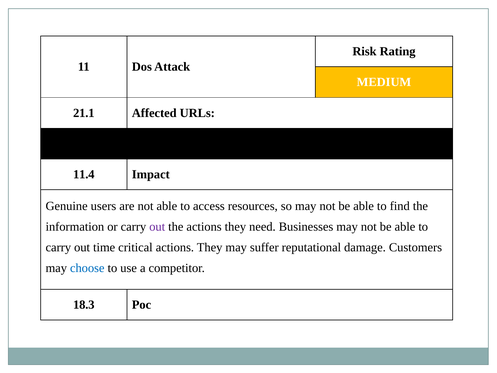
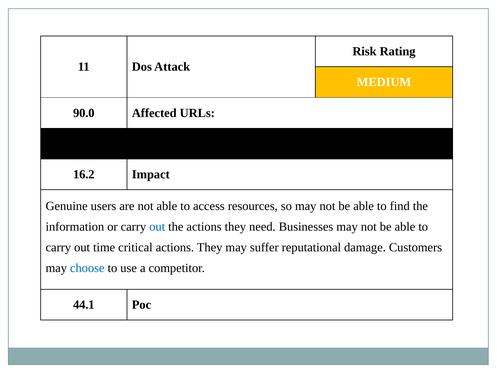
21.1: 21.1 -> 90.0
11.4: 11.4 -> 16.2
out at (157, 227) colour: purple -> blue
18.3: 18.3 -> 44.1
